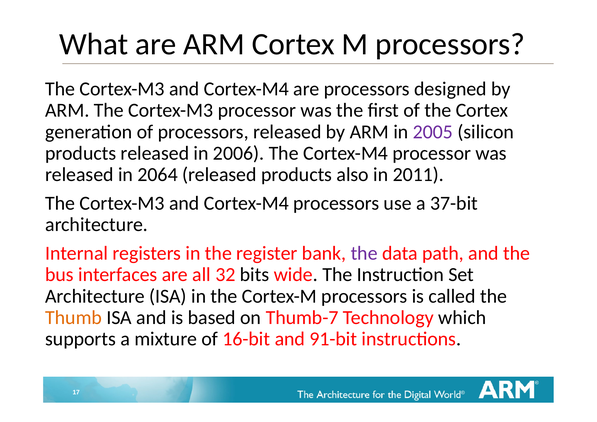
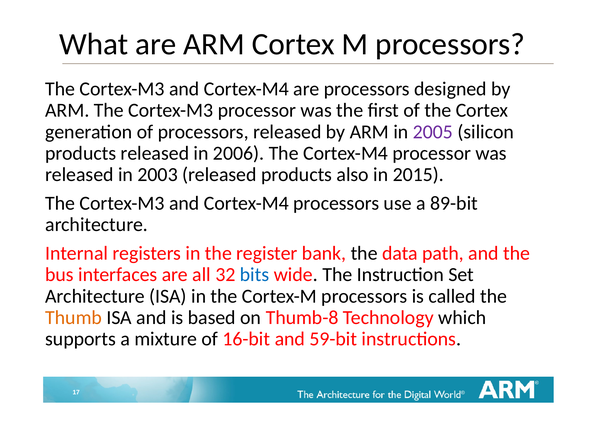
2064: 2064 -> 2003
2011: 2011 -> 2015
37-bit: 37-bit -> 89-bit
the at (364, 253) colour: purple -> black
bits colour: black -> blue
Thumb-7: Thumb-7 -> Thumb-8
91-bit: 91-bit -> 59-bit
